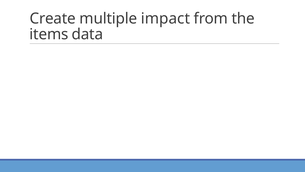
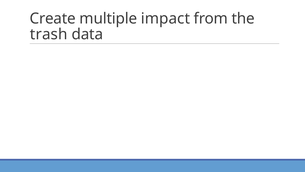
items: items -> trash
